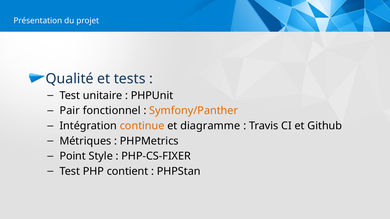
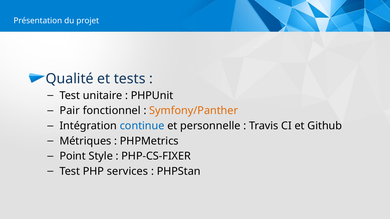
continue colour: orange -> blue
diagramme: diagramme -> personnelle
contient: contient -> services
